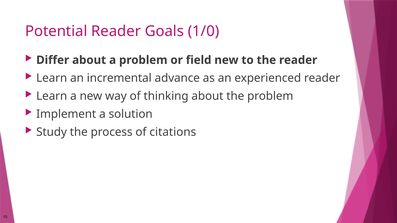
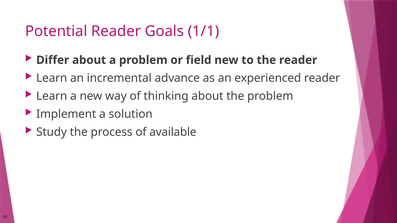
1/0: 1/0 -> 1/1
citations: citations -> available
